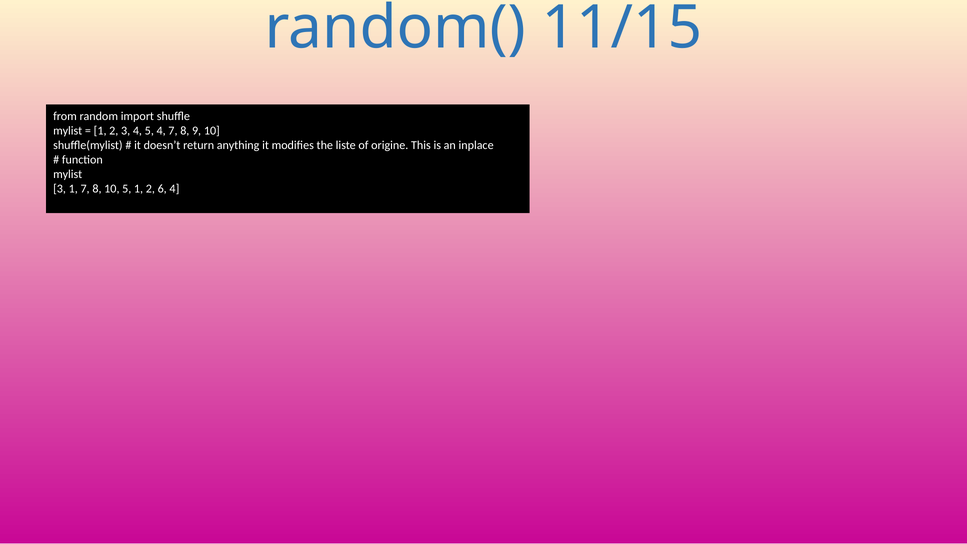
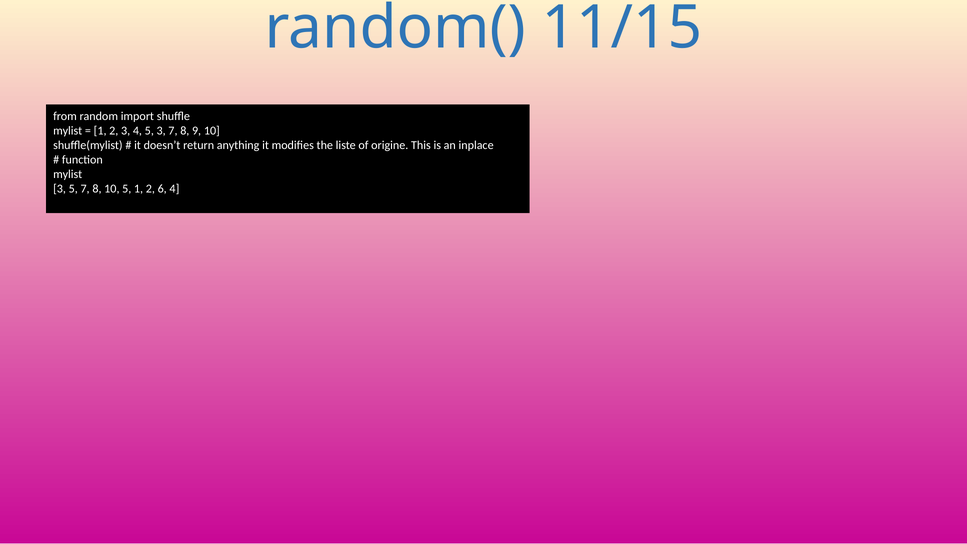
5 4: 4 -> 3
3 1: 1 -> 5
